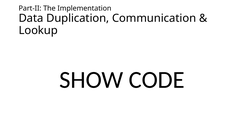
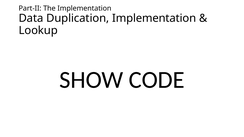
Duplication Communication: Communication -> Implementation
